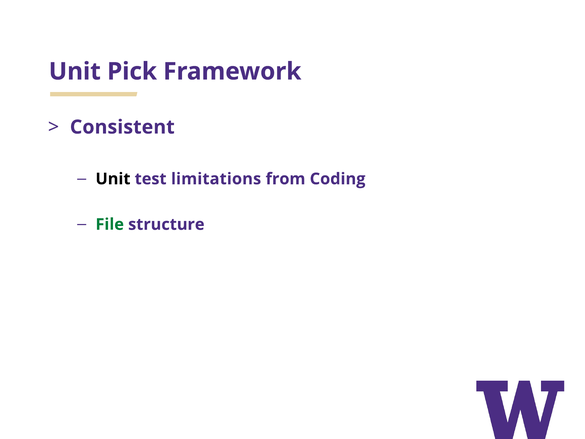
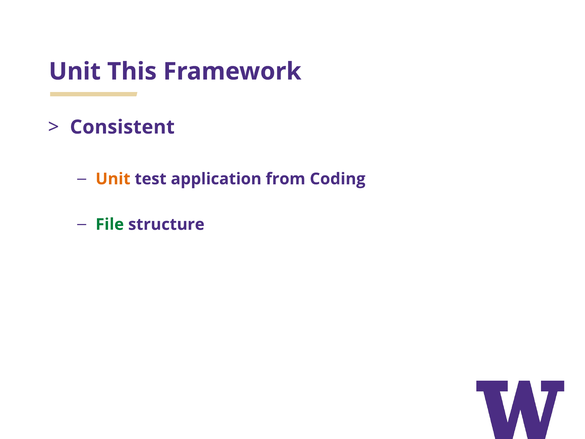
Pick: Pick -> This
Unit at (113, 179) colour: black -> orange
limitations: limitations -> application
